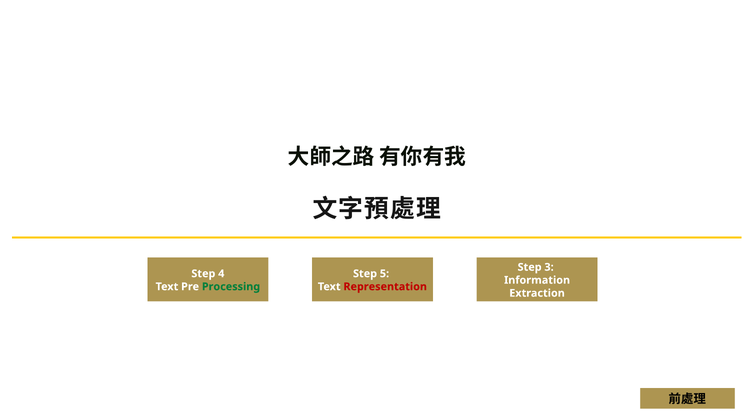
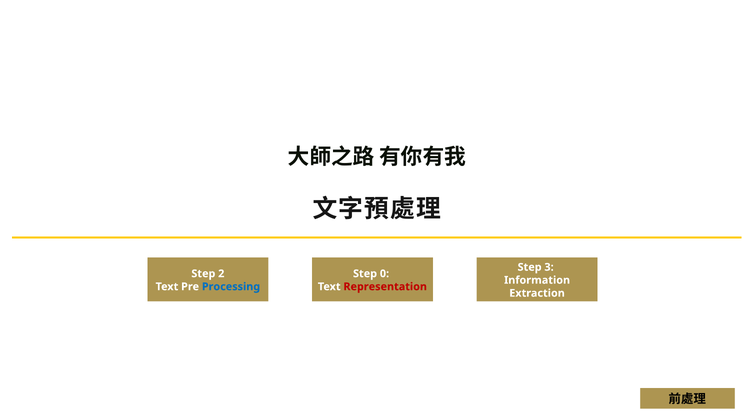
4: 4 -> 2
5: 5 -> 0
Processing colour: green -> blue
